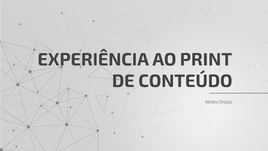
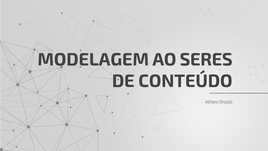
EXPERIÊNCIA: EXPERIÊNCIA -> MODELAGEM
PRINT: PRINT -> SERES
